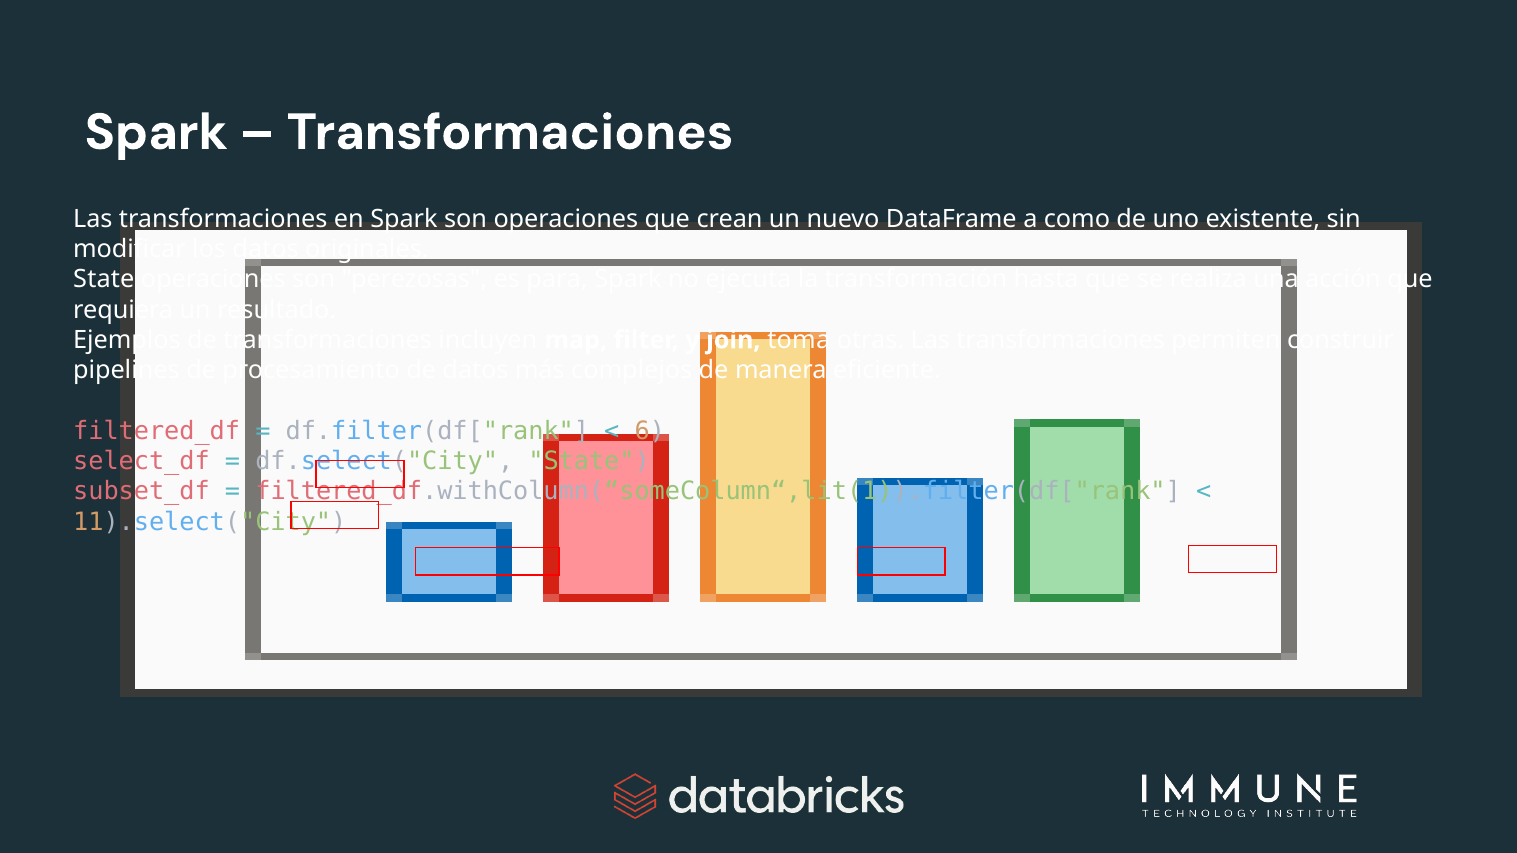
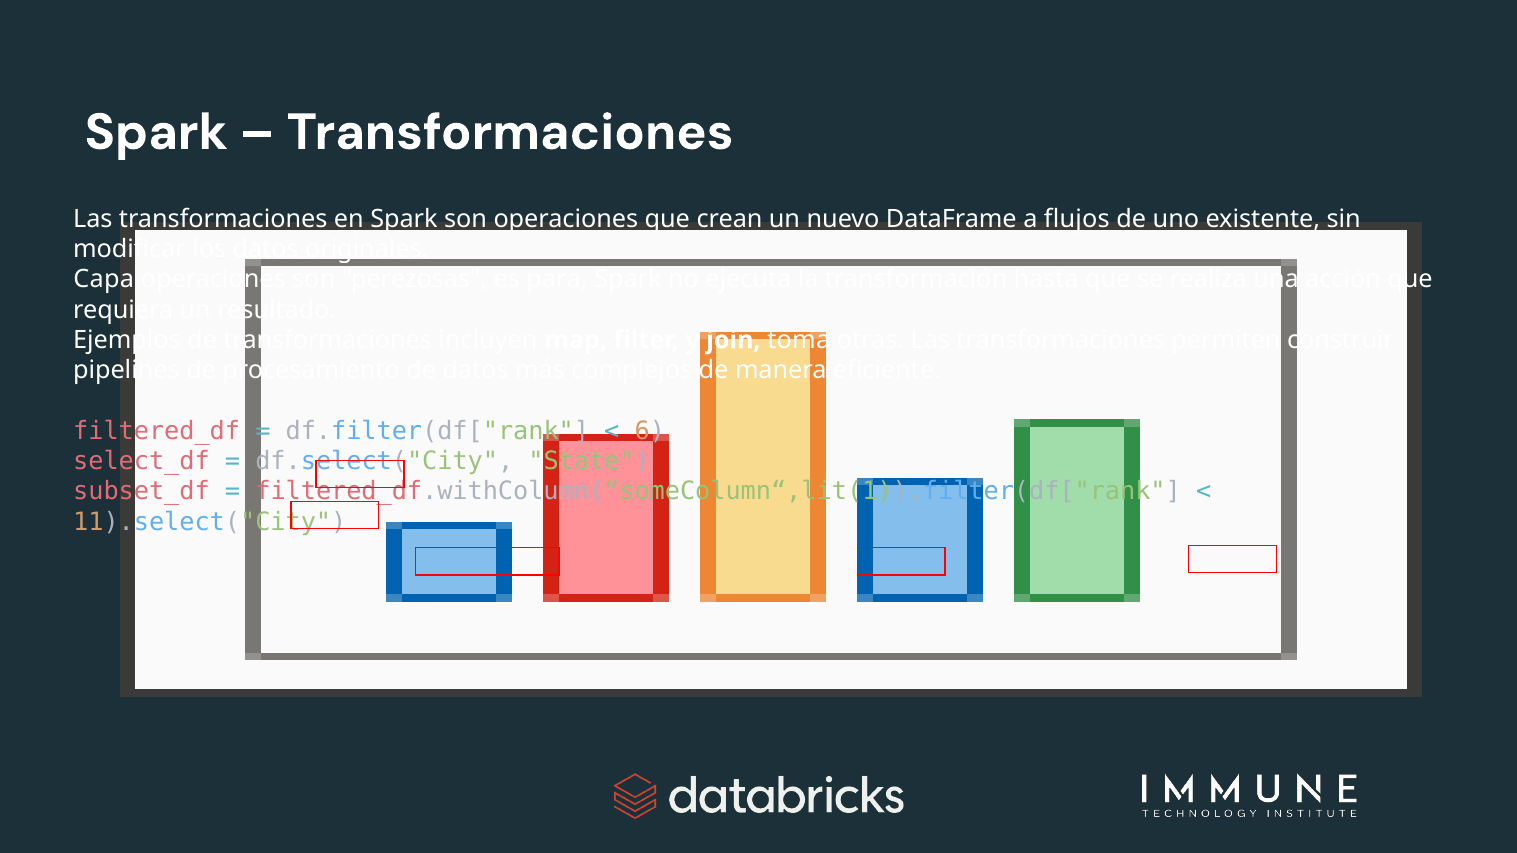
como: como -> flujos
State at (104, 279): State -> Capa
